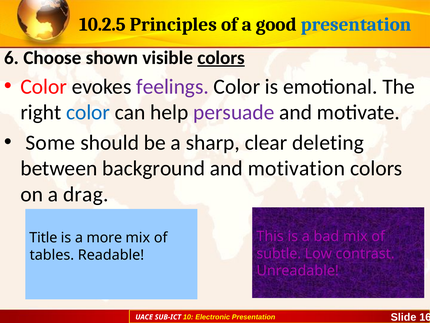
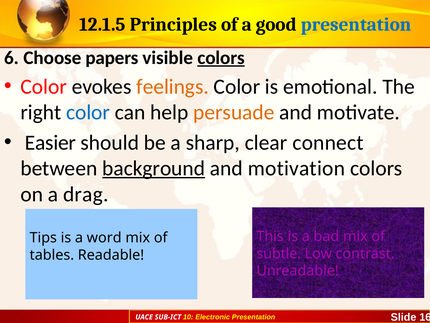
10.2.5: 10.2.5 -> 12.1.5
shown: shown -> papers
feelings colour: purple -> orange
persuade colour: purple -> orange
Some: Some -> Easier
deleting: deleting -> connect
background underline: none -> present
Title: Title -> Tips
more: more -> word
